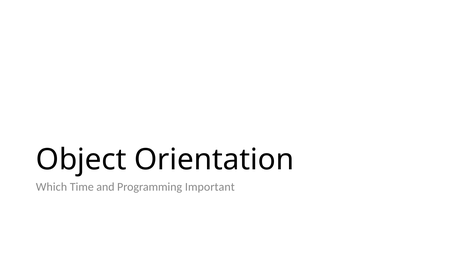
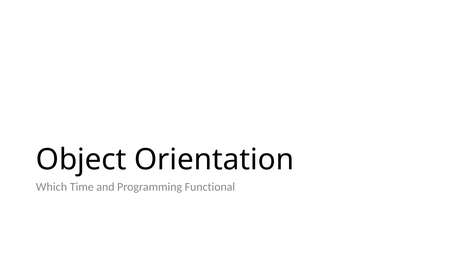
Important: Important -> Functional
